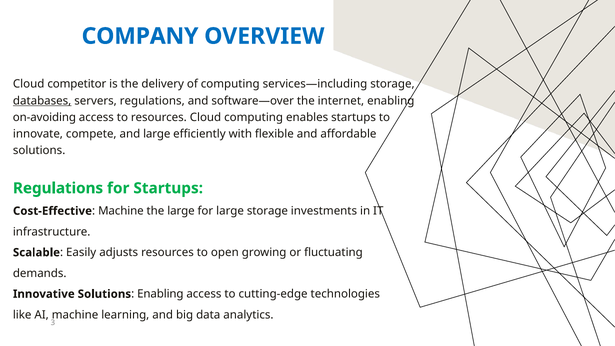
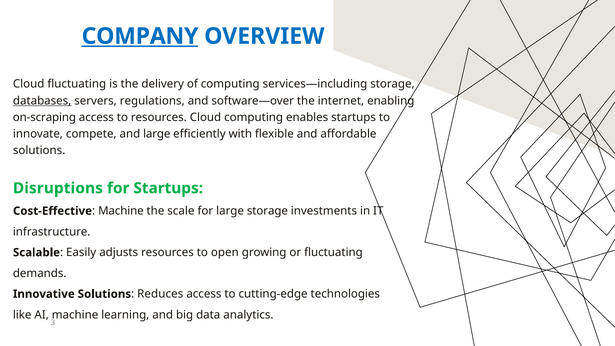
COMPANY underline: none -> present
Cloud competitor: competitor -> fluctuating
on-avoiding: on-avoiding -> on-scraping
Regulations at (58, 188): Regulations -> Disruptions
the large: large -> scale
Enabling at (160, 294): Enabling -> Reduces
